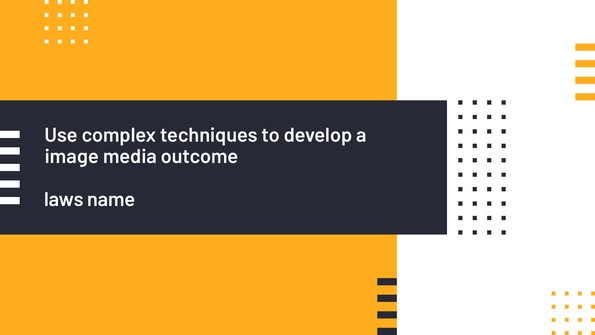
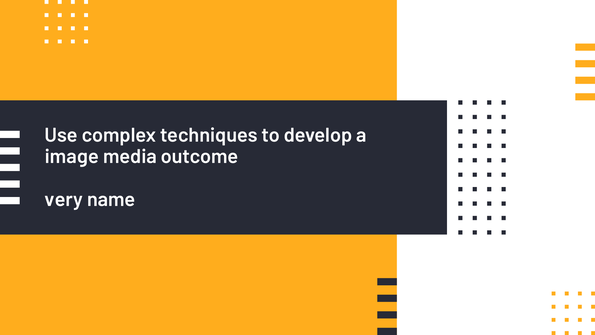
laws: laws -> very
